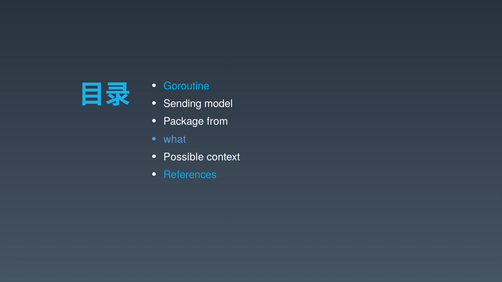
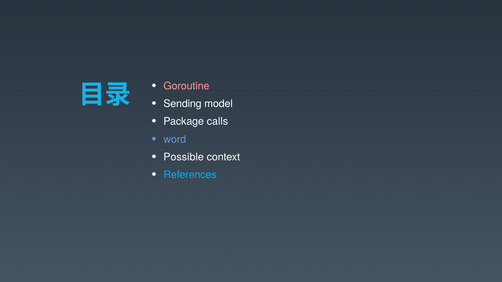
Goroutine colour: light blue -> pink
from: from -> calls
what: what -> word
